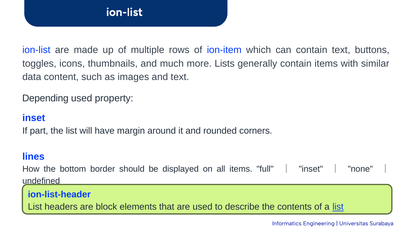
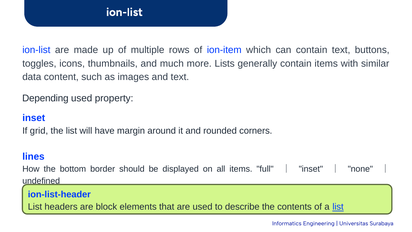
part: part -> grid
